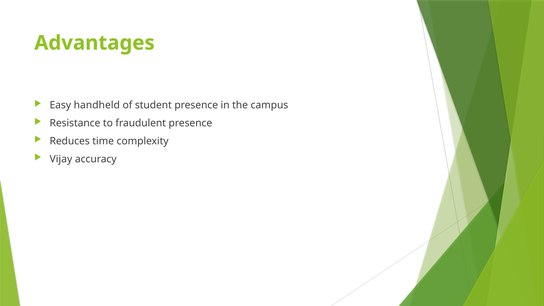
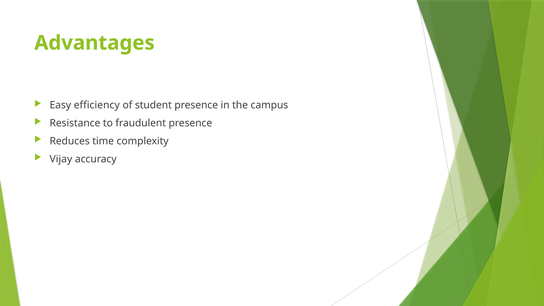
handheld: handheld -> efficiency
